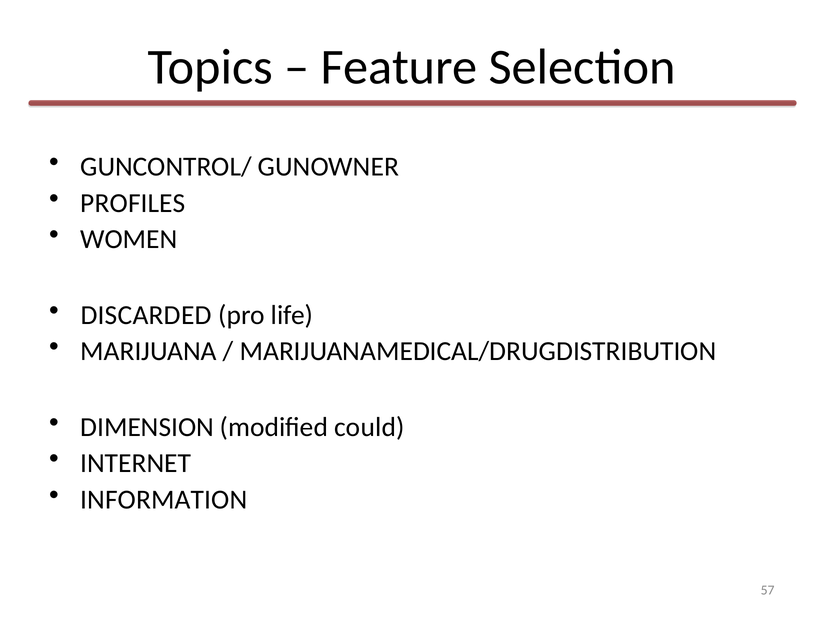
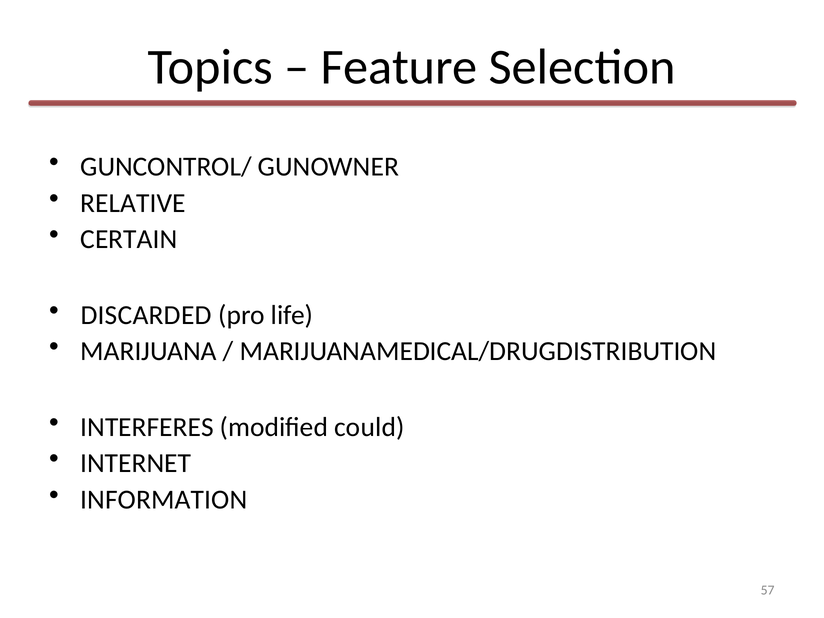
PROFILES: PROFILES -> RELATIVE
WOMEN: WOMEN -> CERTAIN
DIMENSION: DIMENSION -> INTERFERES
